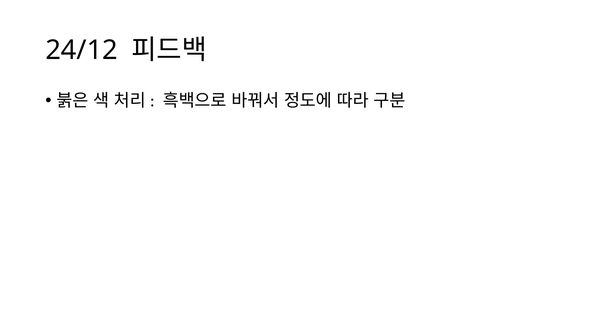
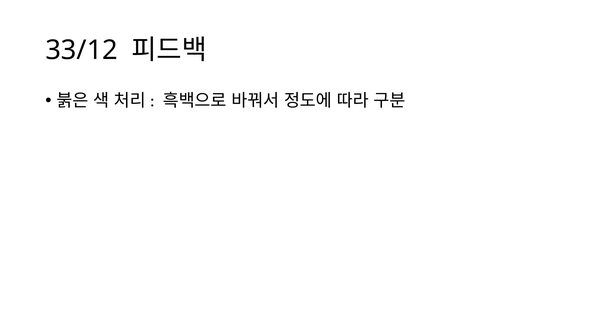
24/12: 24/12 -> 33/12
